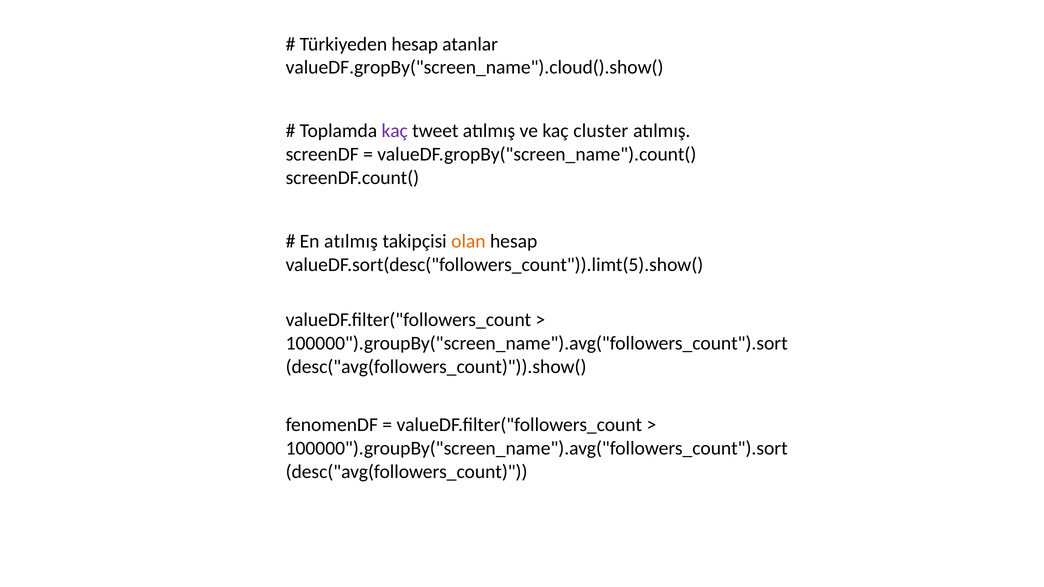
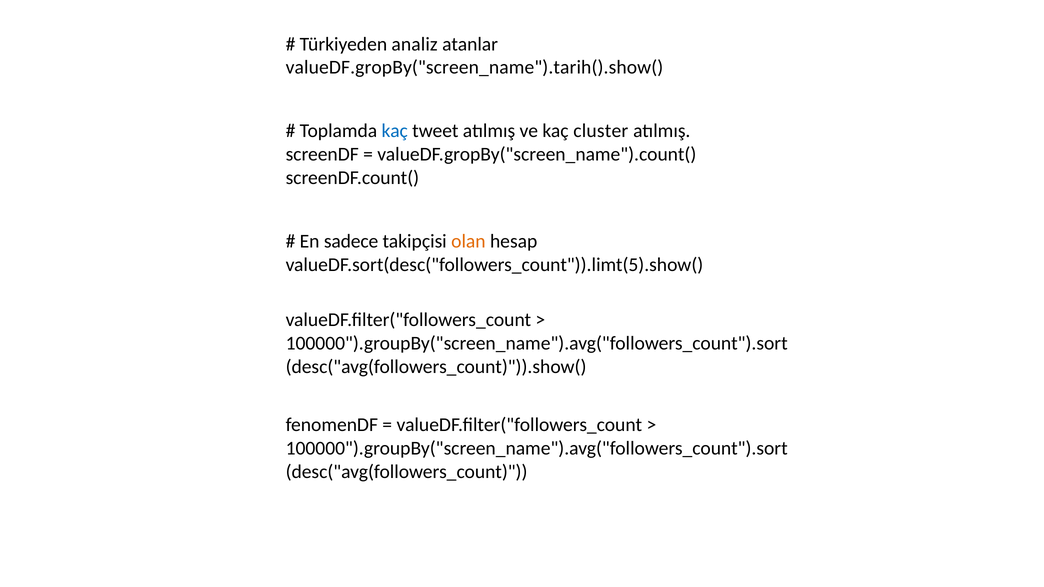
Türkiyeden hesap: hesap -> analiz
valueDF.gropBy("screen_name").cloud().show(: valueDF.gropBy("screen_name").cloud().show( -> valueDF.gropBy("screen_name").tarih().show(
kaç at (395, 131) colour: purple -> blue
En atılmış: atılmış -> sadece
